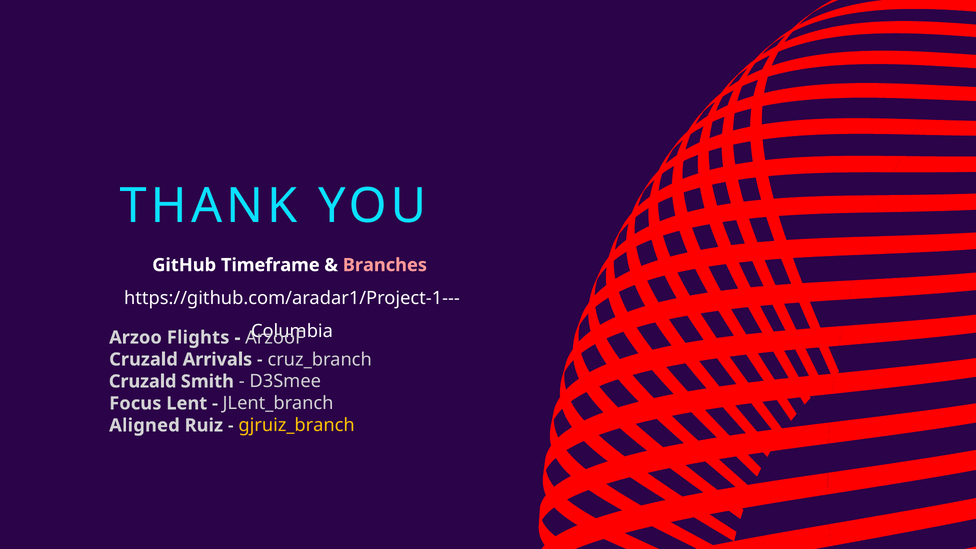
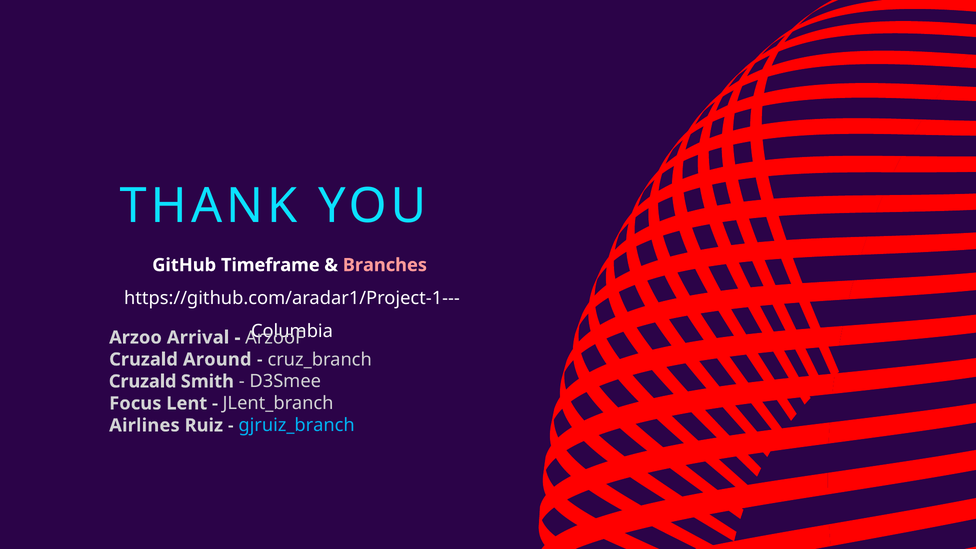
Flights: Flights -> Arrival
Arrivals: Arrivals -> Around
Aligned: Aligned -> Airlines
gjruiz_branch colour: yellow -> light blue
